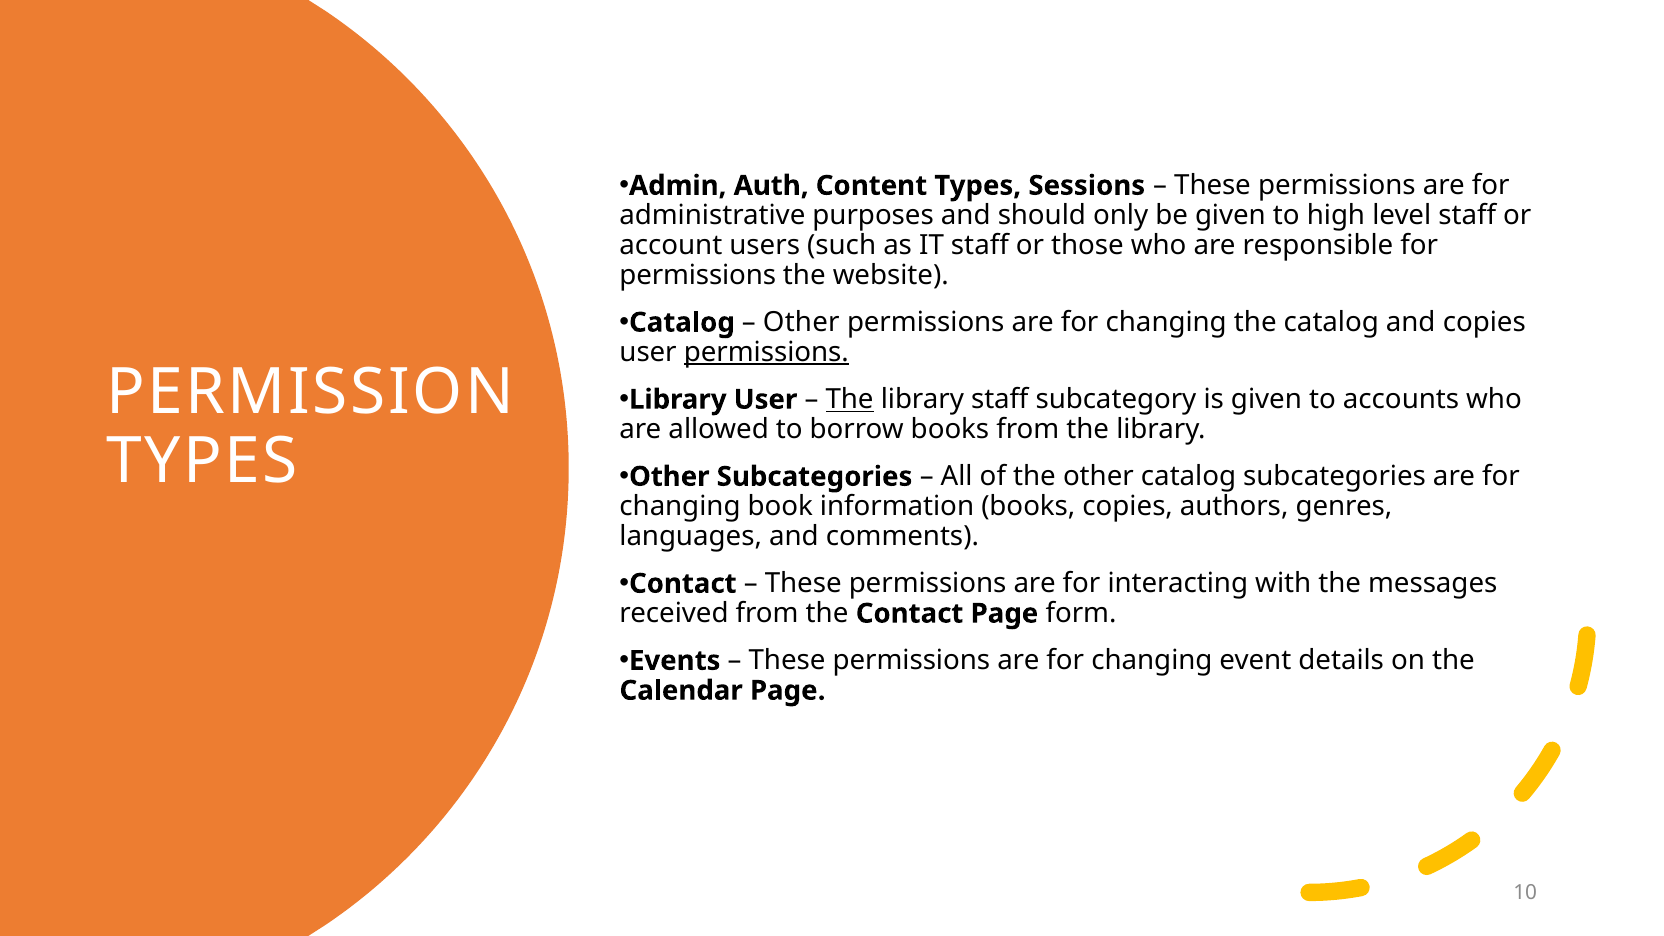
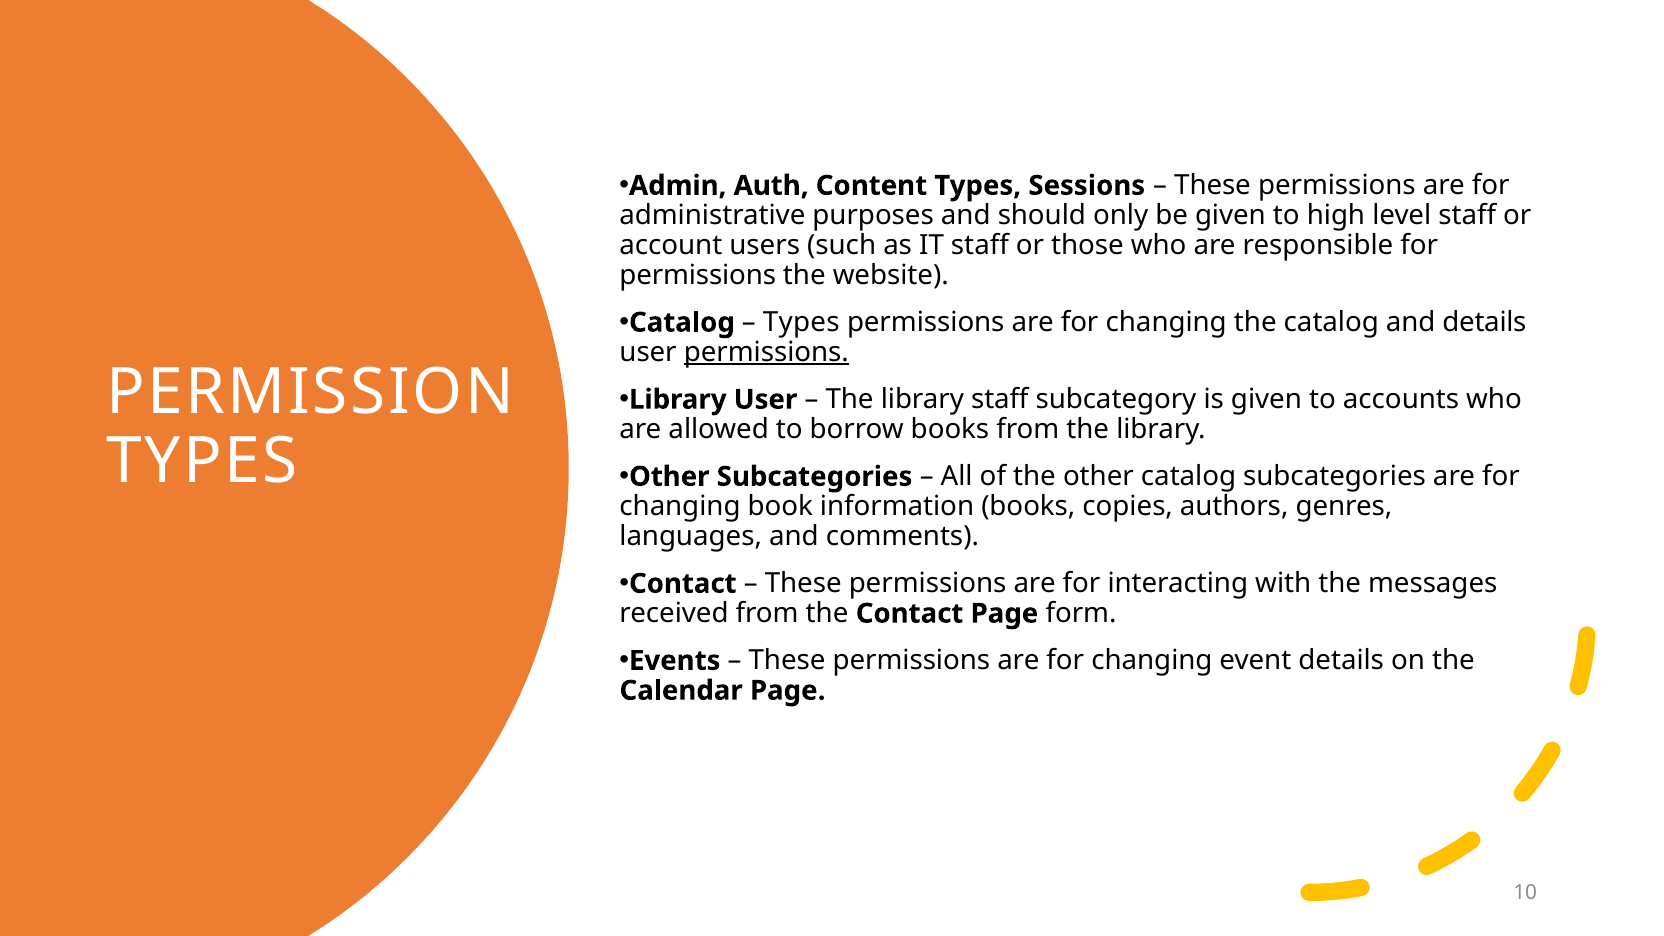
Other at (801, 322): Other -> Types
and copies: copies -> details
The at (850, 400) underline: present -> none
